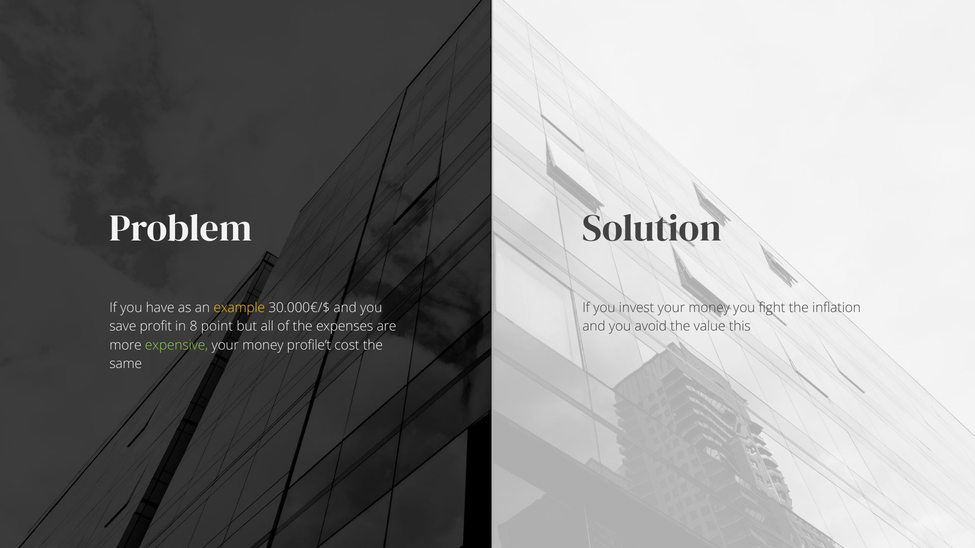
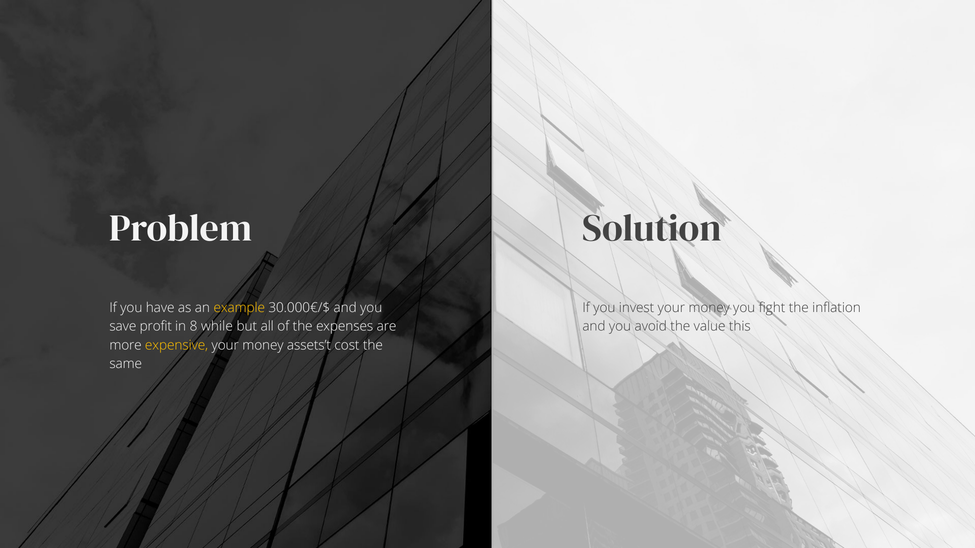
point: point -> while
expensive colour: light green -> yellow
profile’t: profile’t -> assets’t
